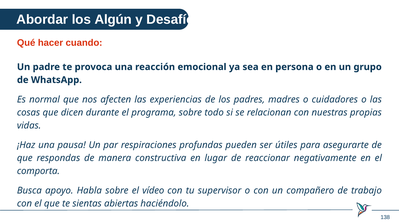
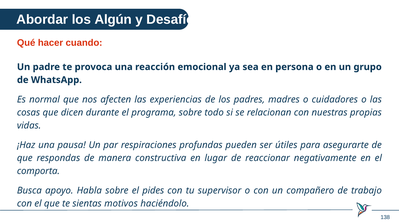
vídeo: vídeo -> pides
abiertas: abiertas -> motivos
